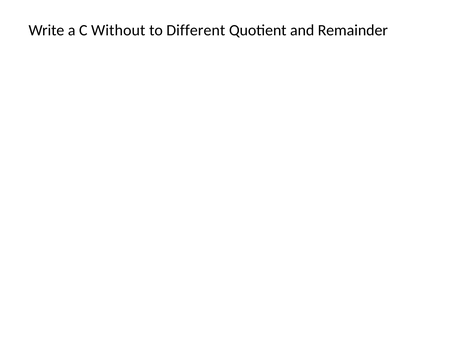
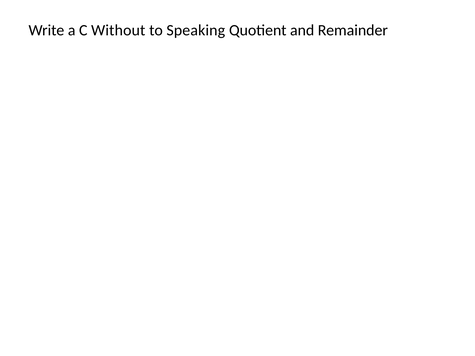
Different: Different -> Speaking
